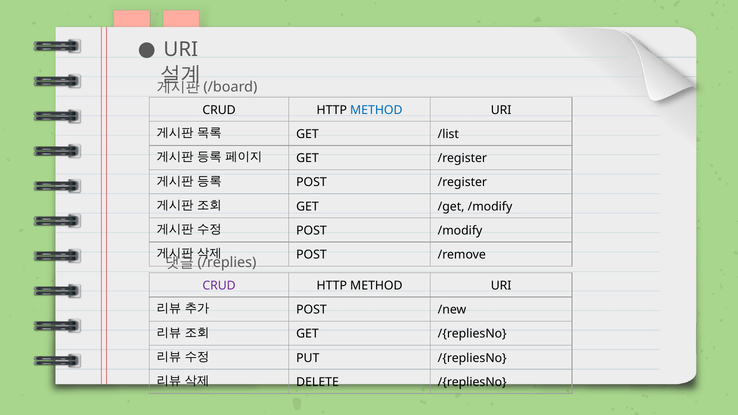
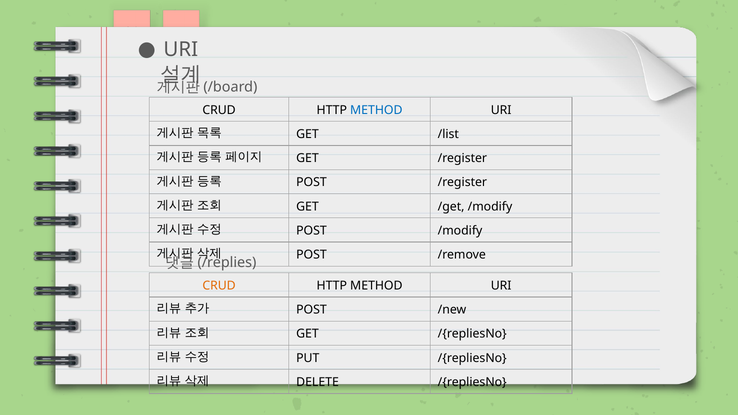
CRUD at (219, 286) colour: purple -> orange
